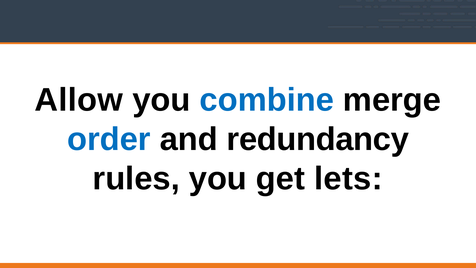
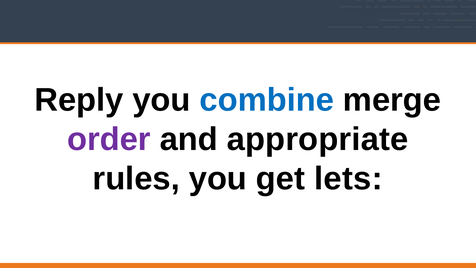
Allow: Allow -> Reply
order colour: blue -> purple
redundancy: redundancy -> appropriate
